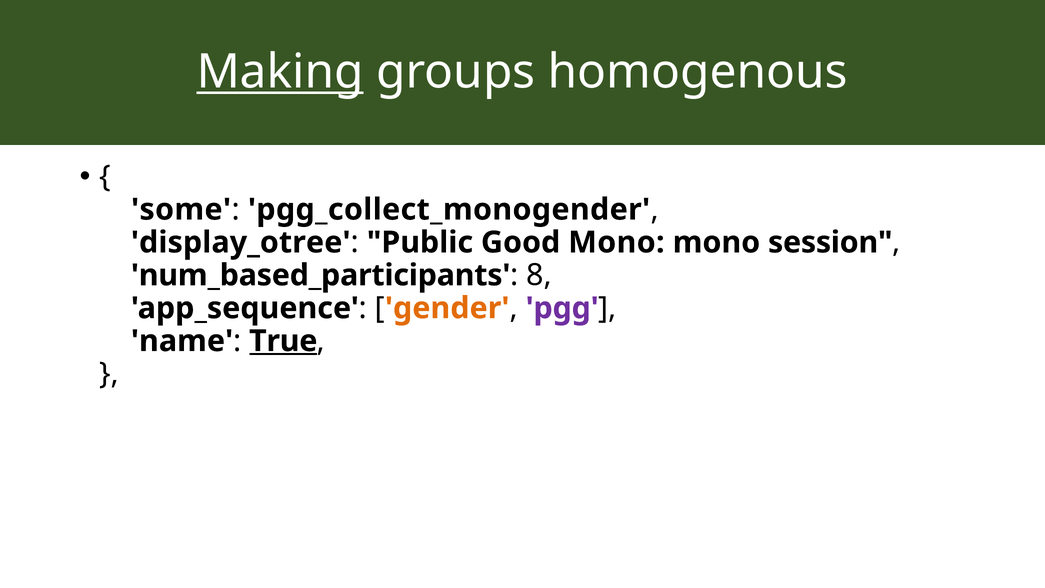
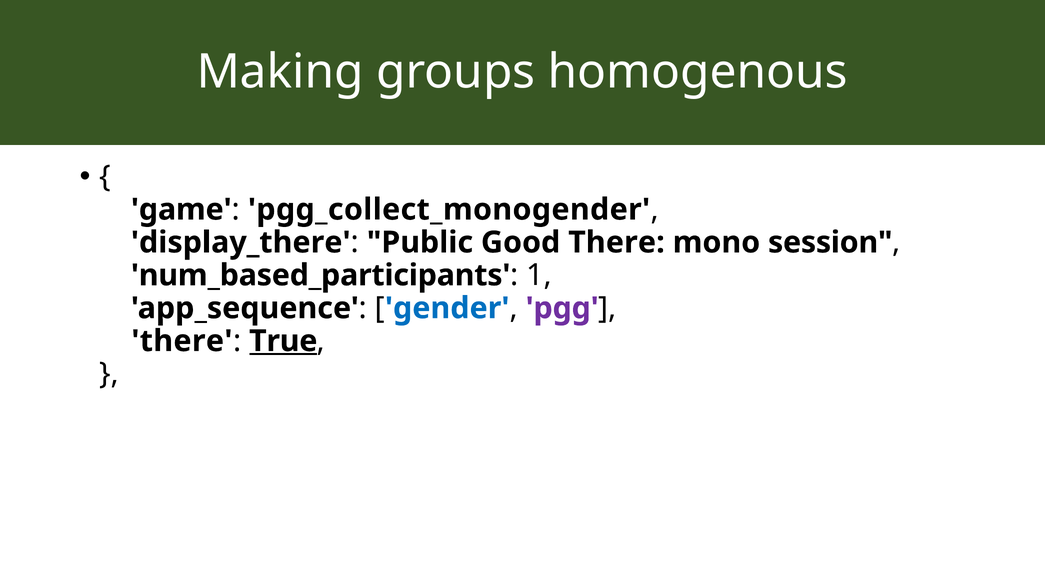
Making underline: present -> none
some: some -> game
display_otree: display_otree -> display_there
Good Mono: Mono -> There
8: 8 -> 1
gender colour: orange -> blue
name at (182, 341): name -> there
